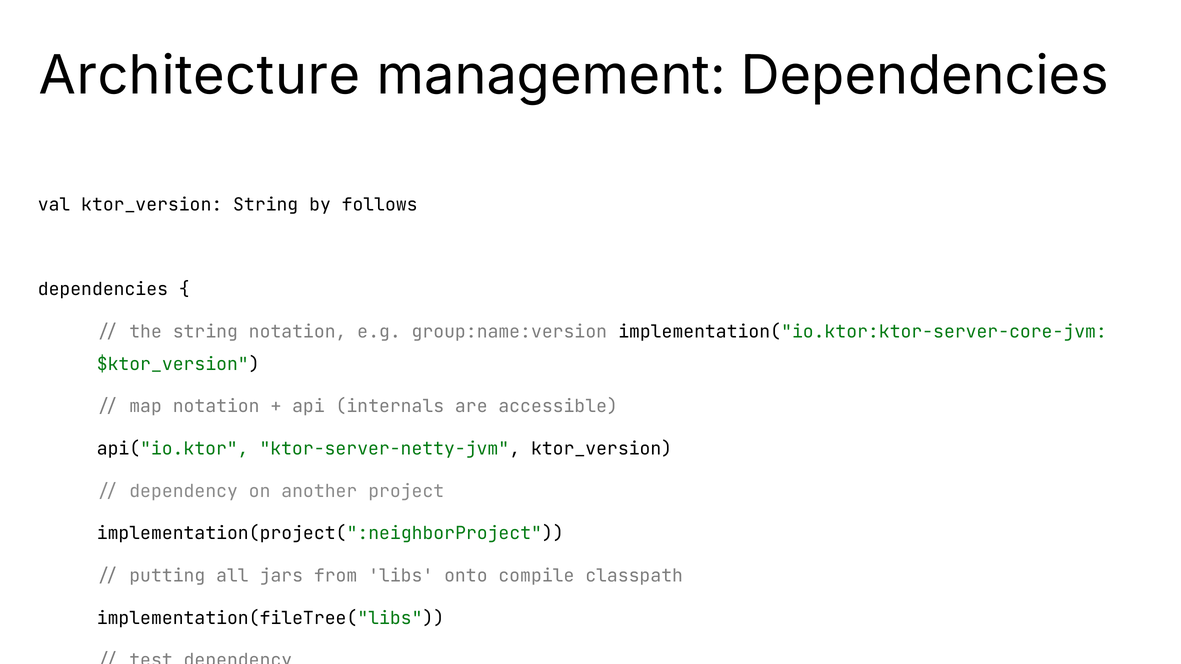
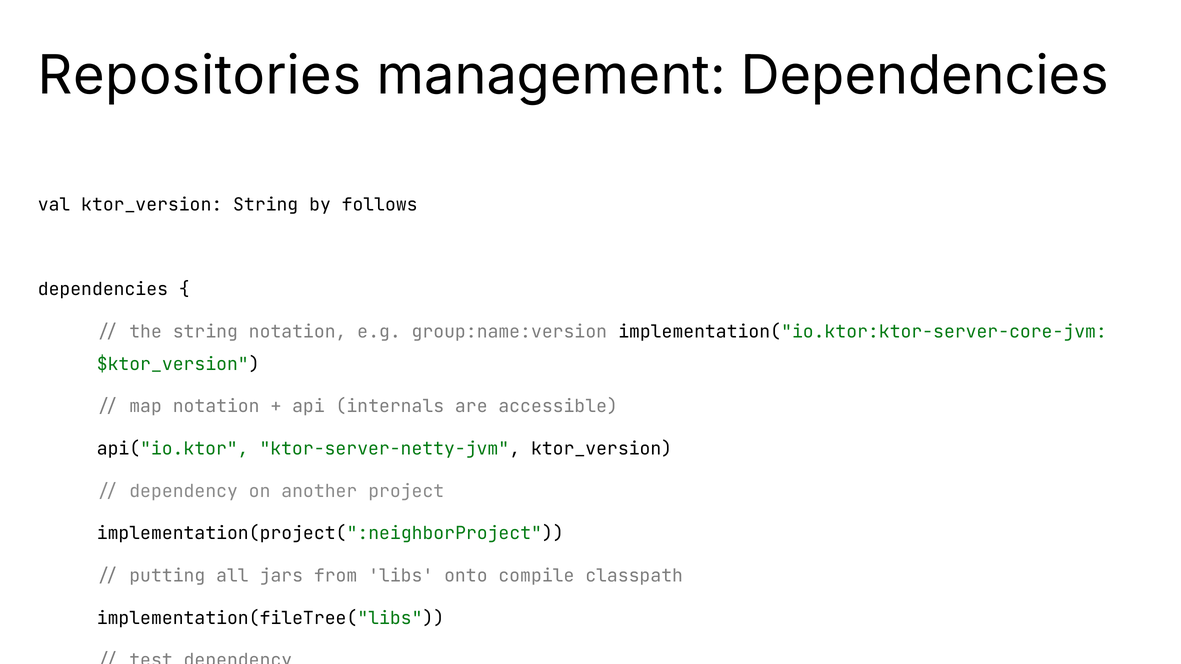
Architecture: Architecture -> Repositories
